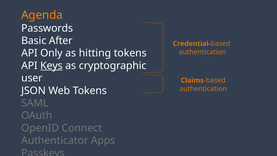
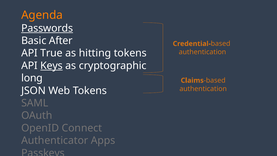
Passwords underline: none -> present
Only: Only -> True
user: user -> long
